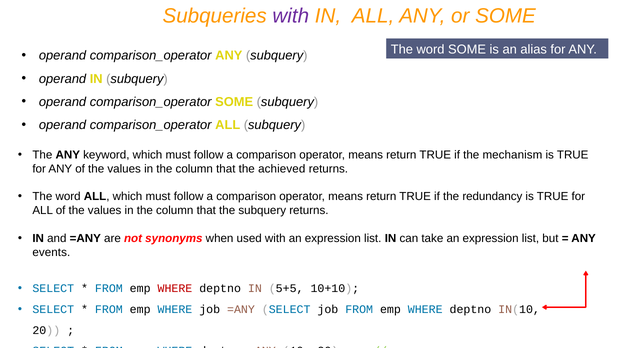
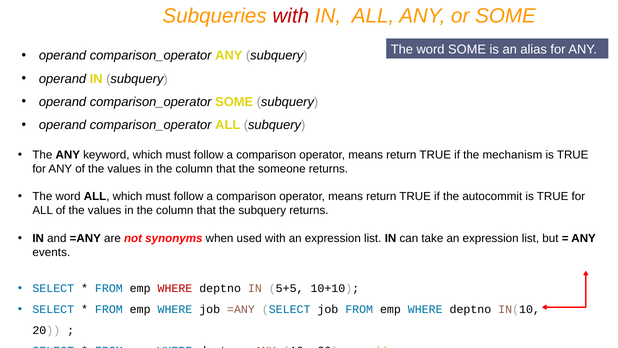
with at (291, 16) colour: purple -> red
achieved: achieved -> someone
redundancy: redundancy -> autocommit
